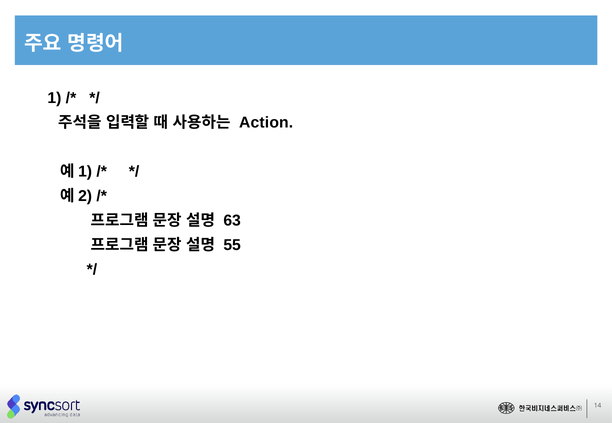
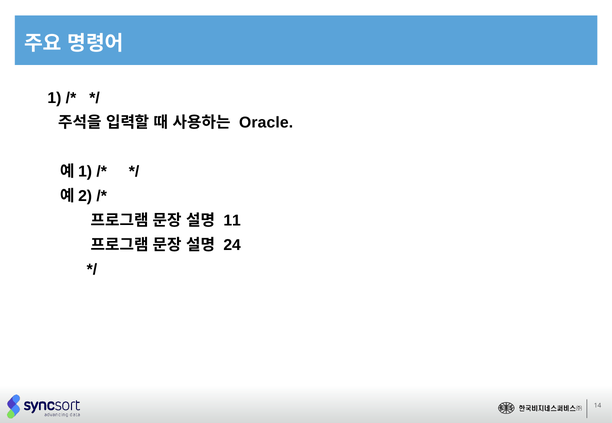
Action: Action -> Oracle
63: 63 -> 11
55: 55 -> 24
